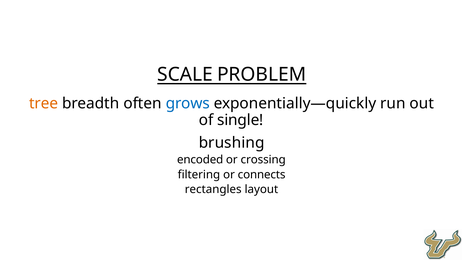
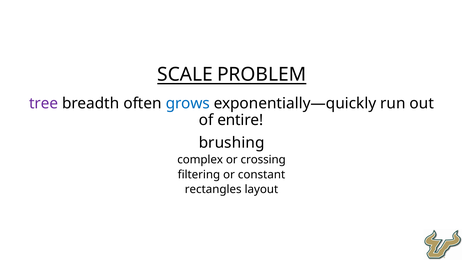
tree colour: orange -> purple
single: single -> entire
encoded: encoded -> complex
connects: connects -> constant
